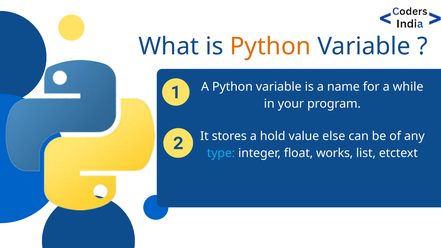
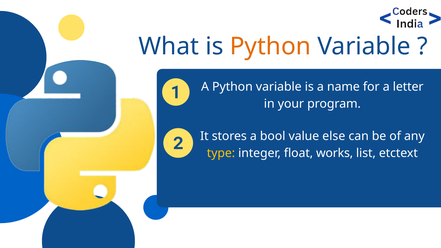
while: while -> letter
hold: hold -> bool
type colour: light blue -> yellow
